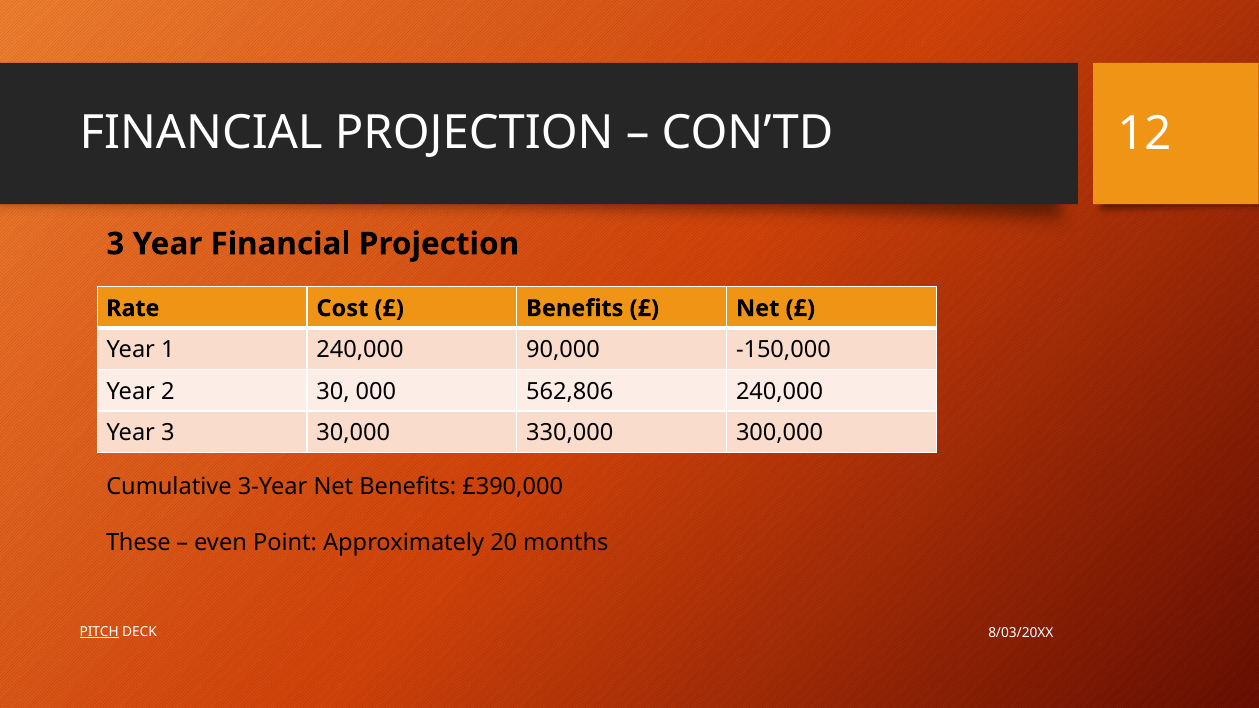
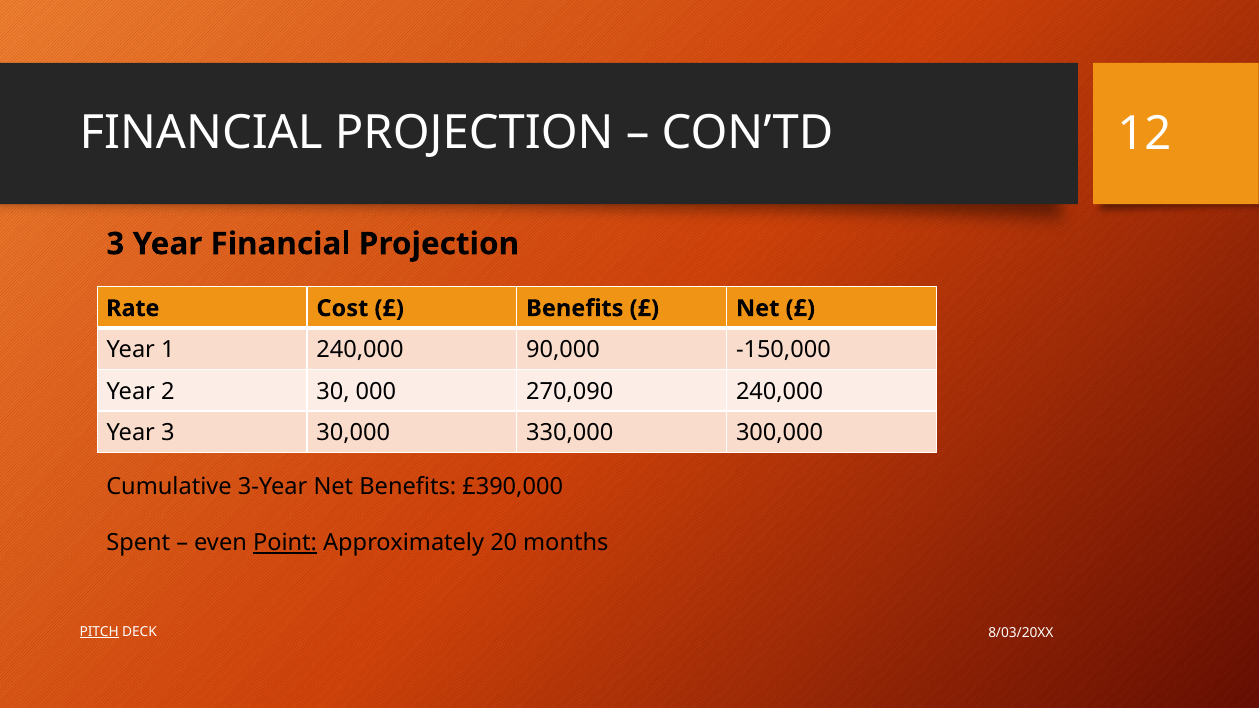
562,806: 562,806 -> 270,090
These: These -> Spent
Point underline: none -> present
